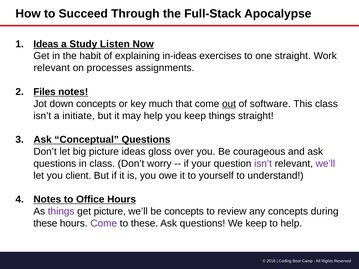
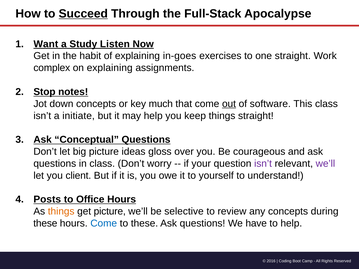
Succeed underline: none -> present
Ideas at (46, 44): Ideas -> Want
in-ideas: in-ideas -> in-goes
relevant at (52, 68): relevant -> complex
on processes: processes -> explaining
Files: Files -> Stop
Notes at (47, 200): Notes -> Posts
things at (61, 212) colour: purple -> orange
be concepts: concepts -> selective
Come at (104, 224) colour: purple -> blue
We keep: keep -> have
